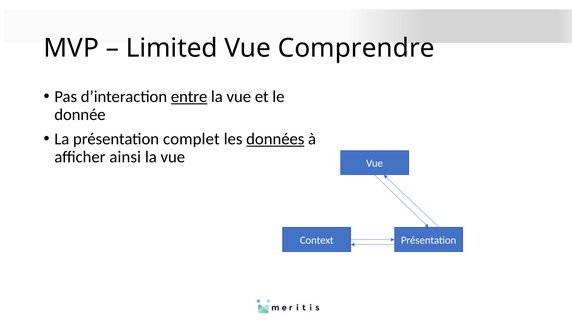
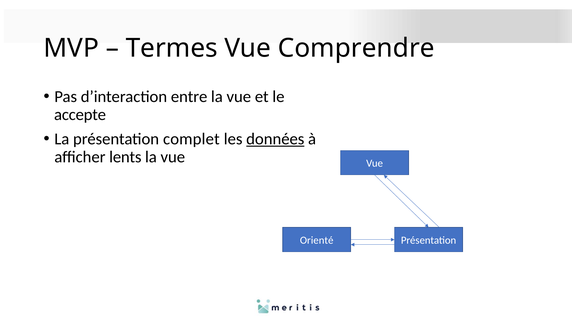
Limited: Limited -> Termes
entre underline: present -> none
donnée: donnée -> accepte
ainsi: ainsi -> lents
Context: Context -> Orienté
